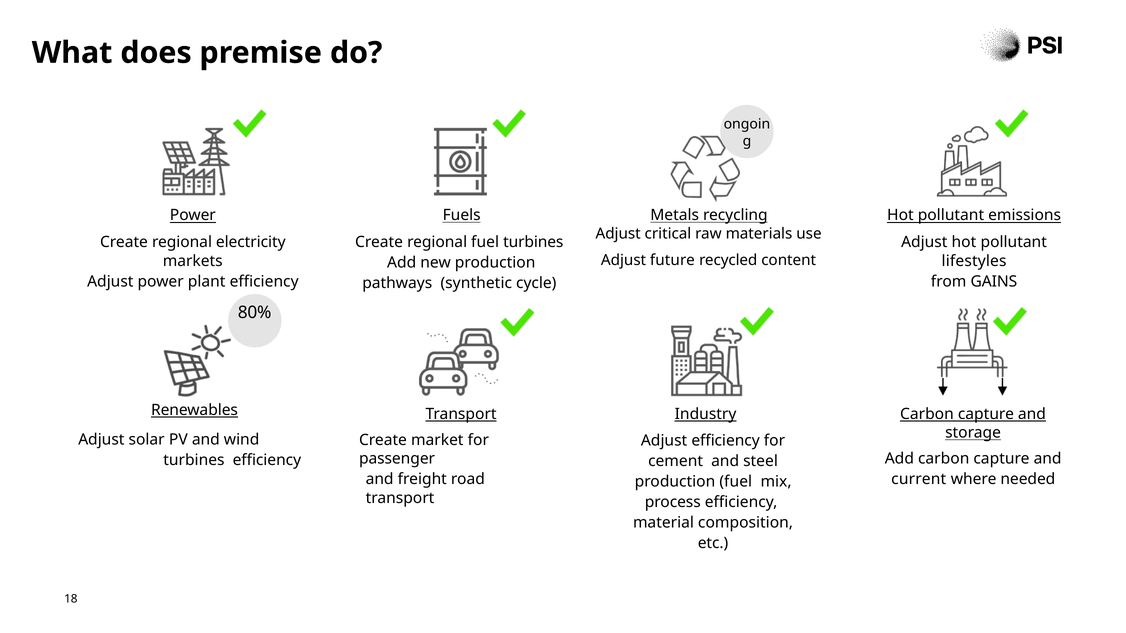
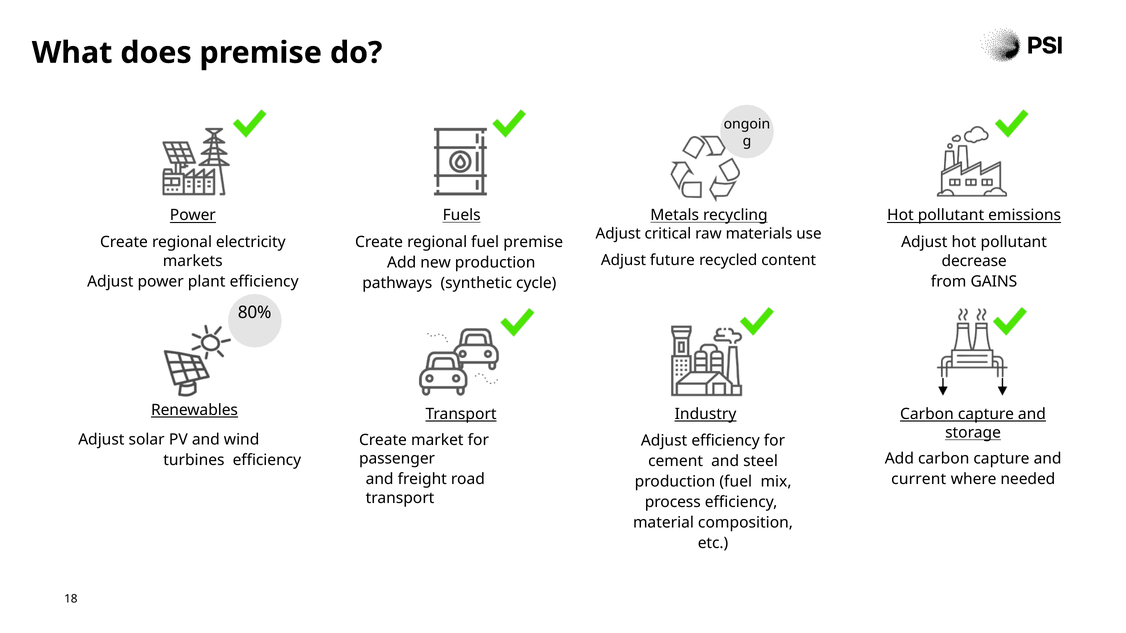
fuel turbines: turbines -> premise
lifestyles: lifestyles -> decrease
